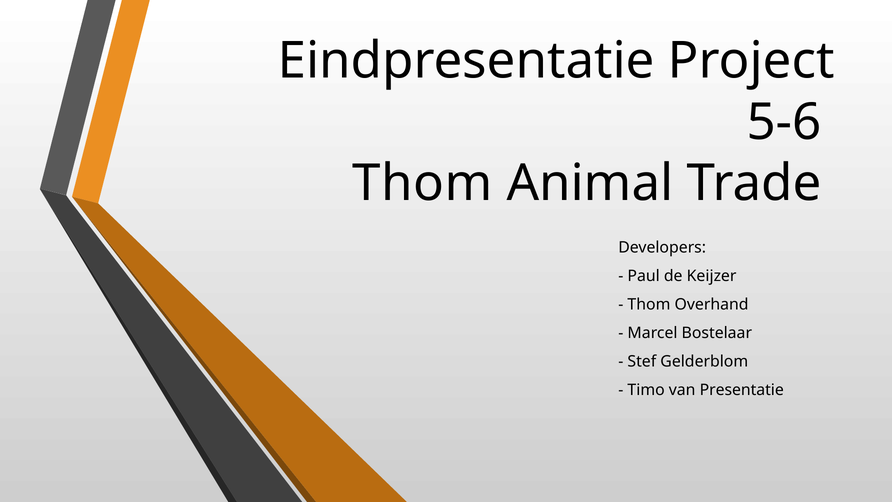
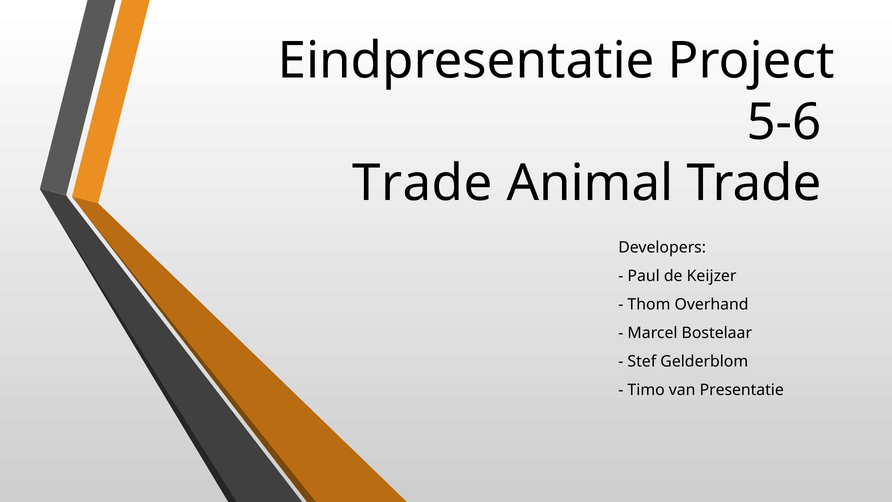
Thom at (422, 183): Thom -> Trade
